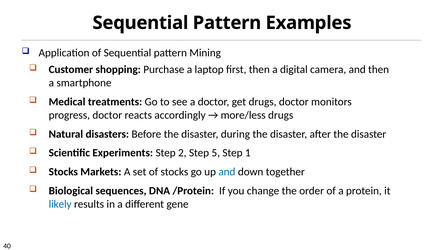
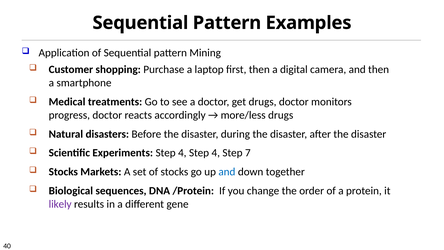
Experiments Step 2: 2 -> 4
5 at (216, 153): 5 -> 4
1: 1 -> 7
likely colour: blue -> purple
